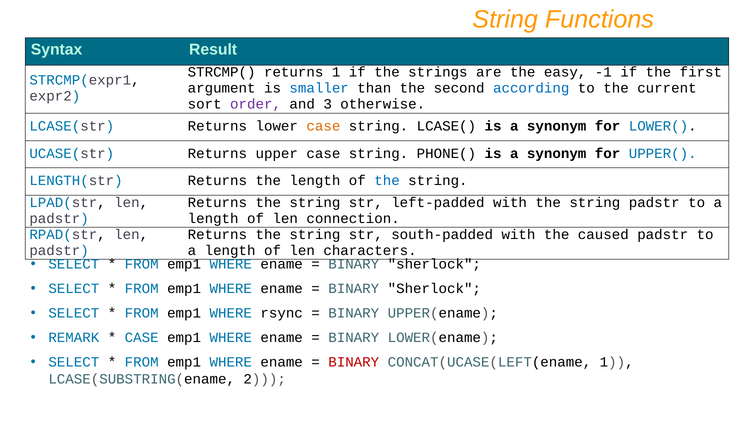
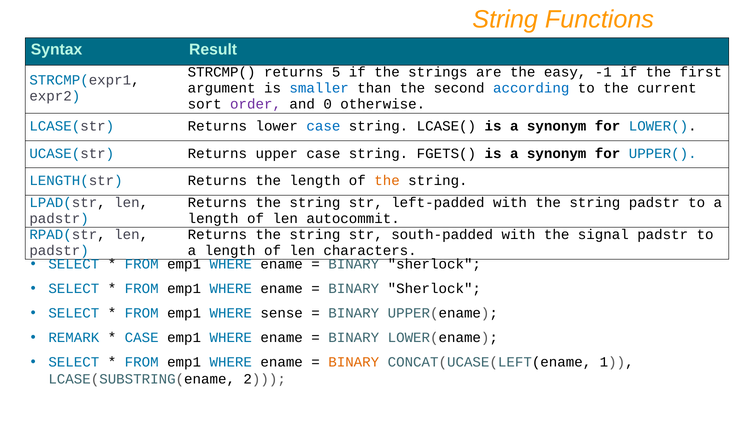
returns 1: 1 -> 5
3: 3 -> 0
case at (323, 126) colour: orange -> blue
PHONE(: PHONE( -> FGETS(
the at (387, 181) colour: blue -> orange
connection: connection -> autocommit
caused: caused -> signal
rsync: rsync -> sense
BINARY at (354, 362) colour: red -> orange
